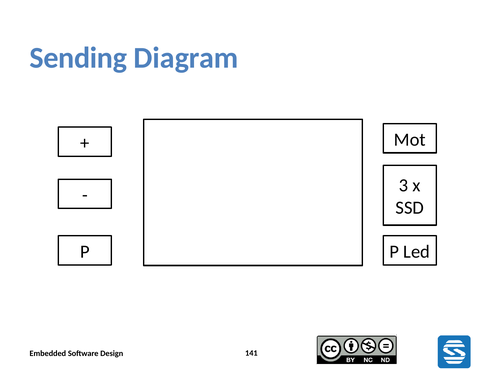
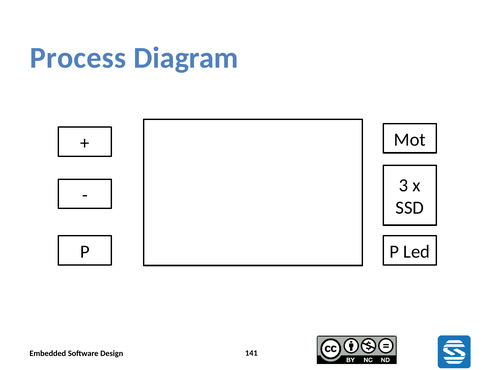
Sending: Sending -> Process
